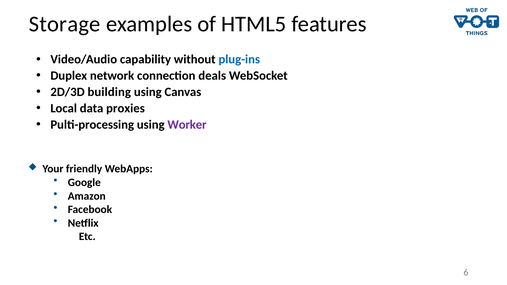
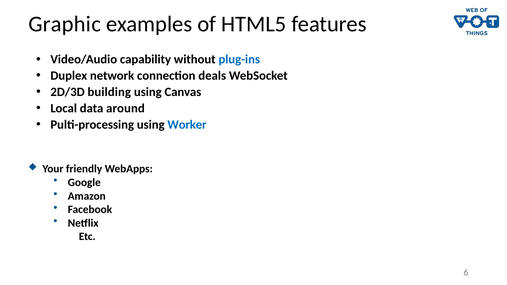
Storage: Storage -> Graphic
proxies: proxies -> around
Worker colour: purple -> blue
